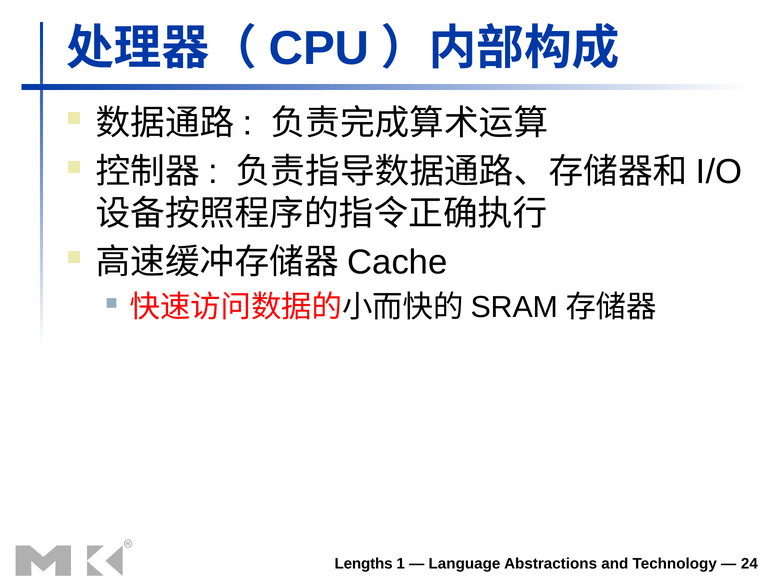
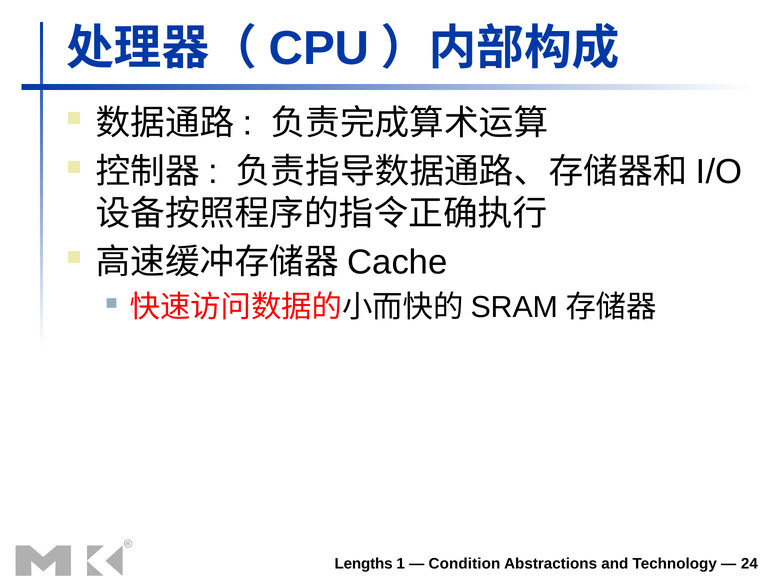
Language: Language -> Condition
